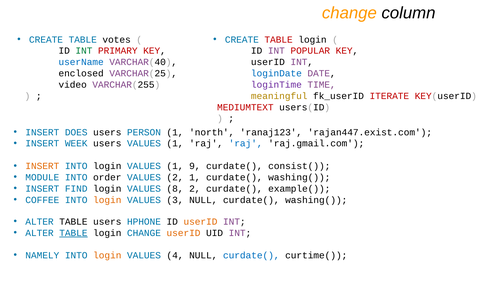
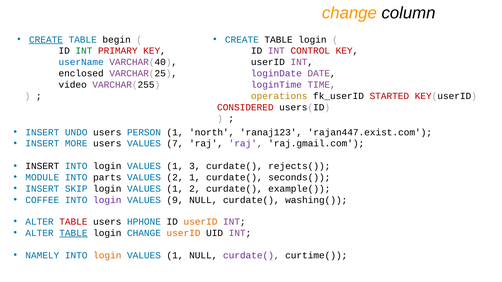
CREATE at (46, 40) underline: none -> present
votes: votes -> begin
TABLE at (279, 40) colour: red -> black
POPULAR: POPULAR -> CONTROL
loginDate colour: blue -> purple
meaningful: meaningful -> operations
ITERATE: ITERATE -> STARTED
MEDIUMTEXT: MEDIUMTEXT -> CONSIDERED
DOES: DOES -> UNDO
WEEK: WEEK -> MORE
users VALUES 1: 1 -> 7
raj at (246, 144) colour: blue -> purple
INSERT at (42, 166) colour: orange -> black
9: 9 -> 3
consist(: consist( -> rejects(
order: order -> parts
1 curdate( washing(: washing( -> seconds(
FIND: FIND -> SKIP
8 at (175, 189): 8 -> 1
login at (107, 200) colour: orange -> purple
3: 3 -> 9
TABLE at (73, 222) colour: black -> red
4 at (175, 256): 4 -> 1
curdate( at (251, 256) colour: blue -> purple
